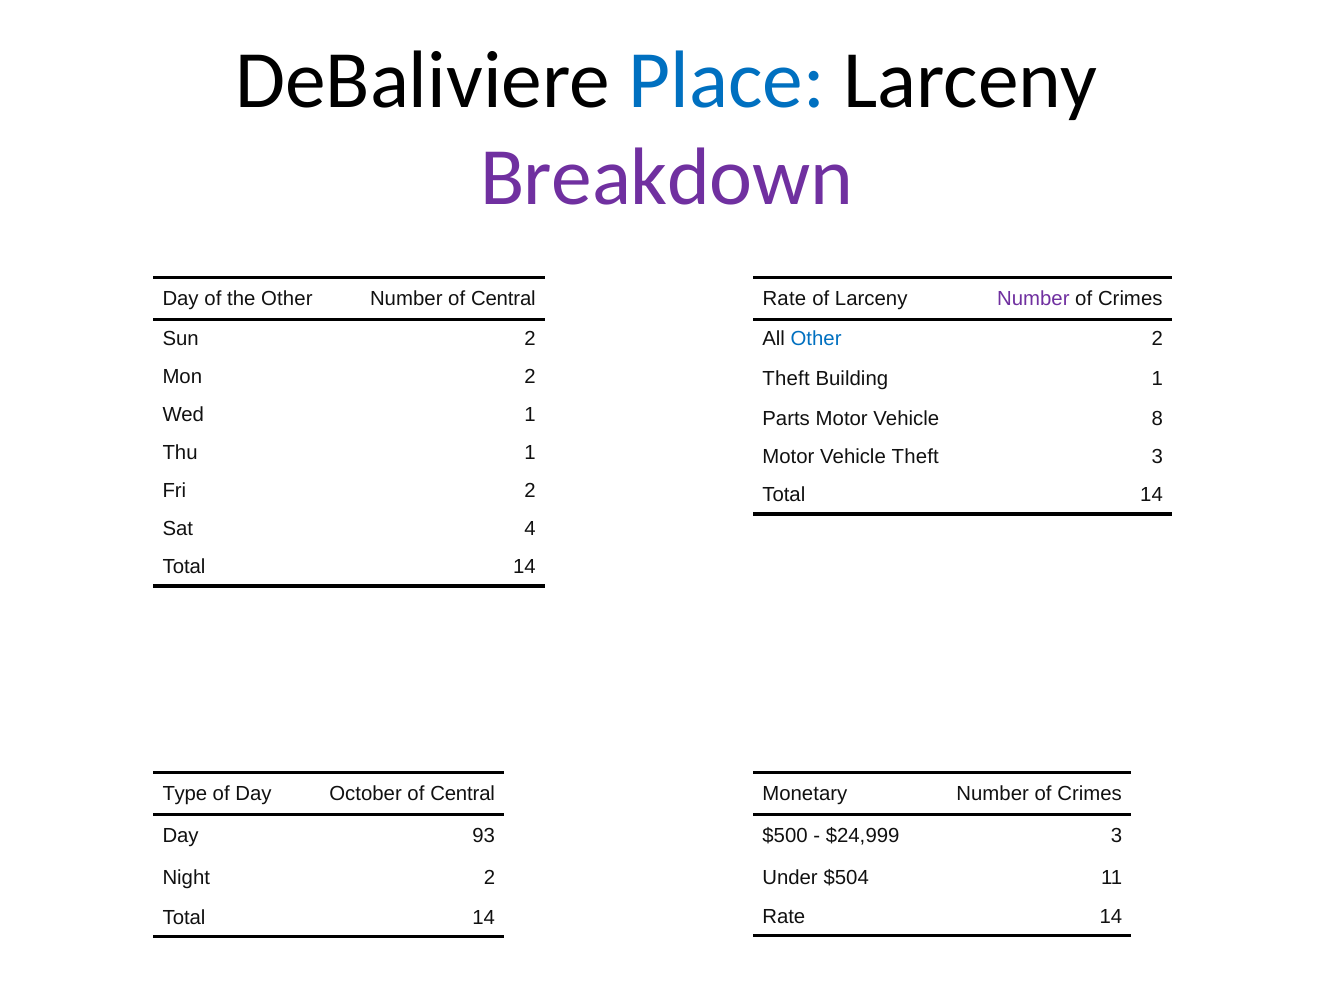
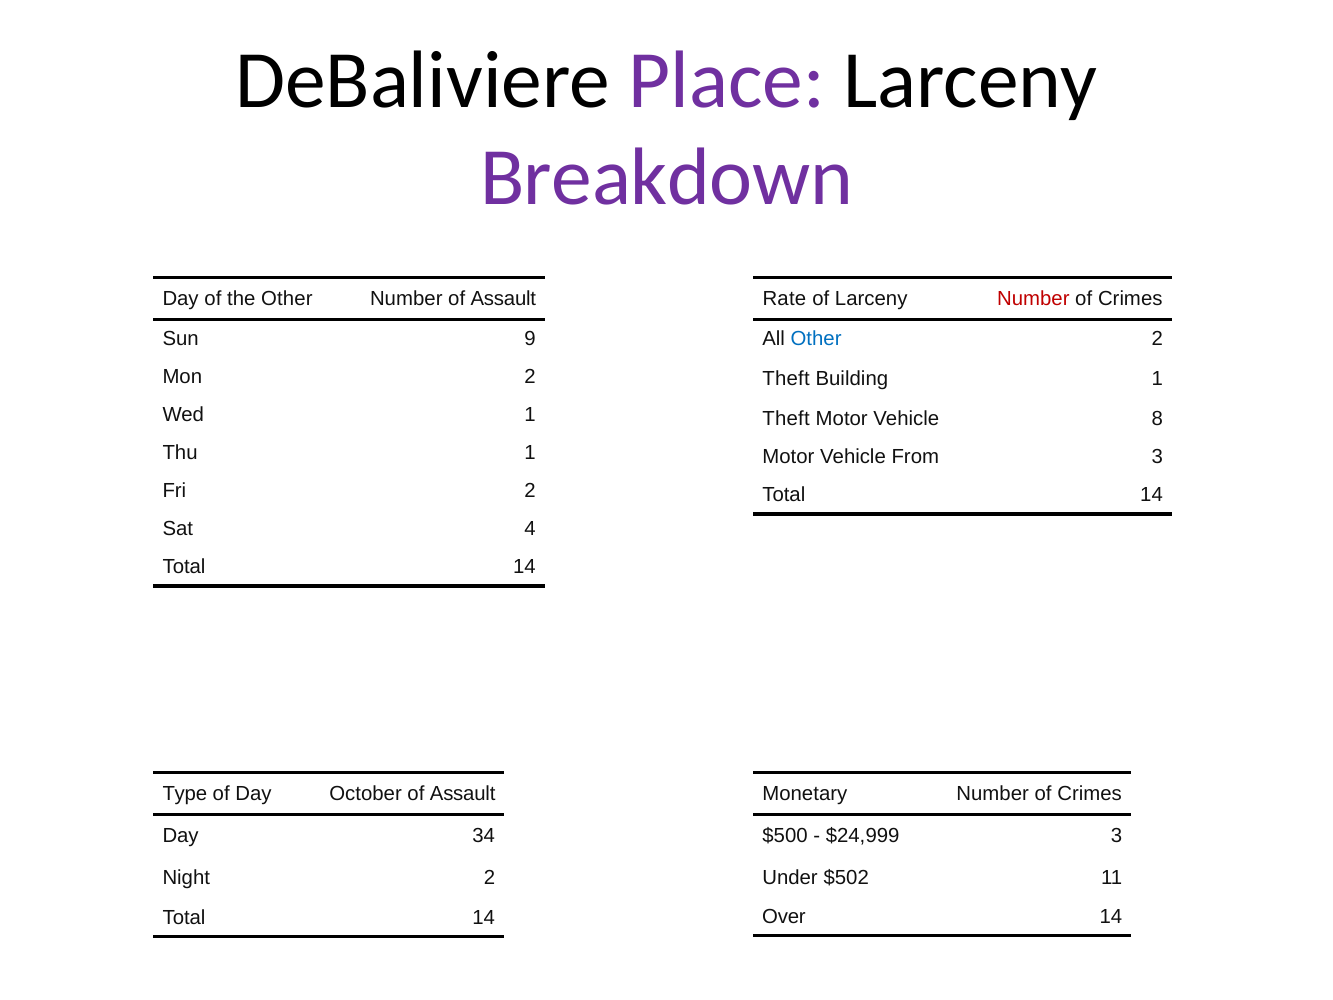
Place colour: blue -> purple
Number of Central: Central -> Assault
Number at (1033, 299) colour: purple -> red
Sun 2: 2 -> 9
Parts at (786, 419): Parts -> Theft
Vehicle Theft: Theft -> From
Central at (463, 794): Central -> Assault
93: 93 -> 34
$504: $504 -> $502
Rate at (784, 917): Rate -> Over
